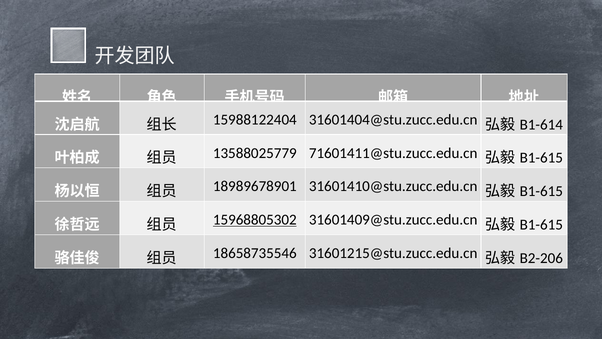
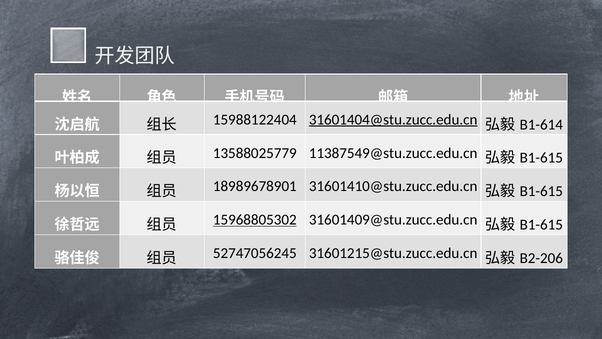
31601404@stu.zucc.edu.cn underline: none -> present
71601411@stu.zucc.edu.cn: 71601411@stu.zucc.edu.cn -> 11387549@stu.zucc.edu.cn
18658735546: 18658735546 -> 52747056245
